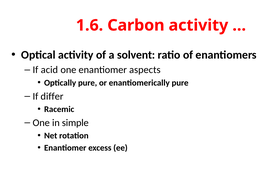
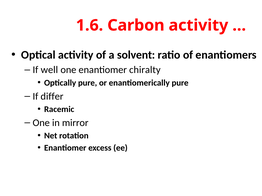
acid: acid -> well
aspects: aspects -> chiralty
simple: simple -> mirror
